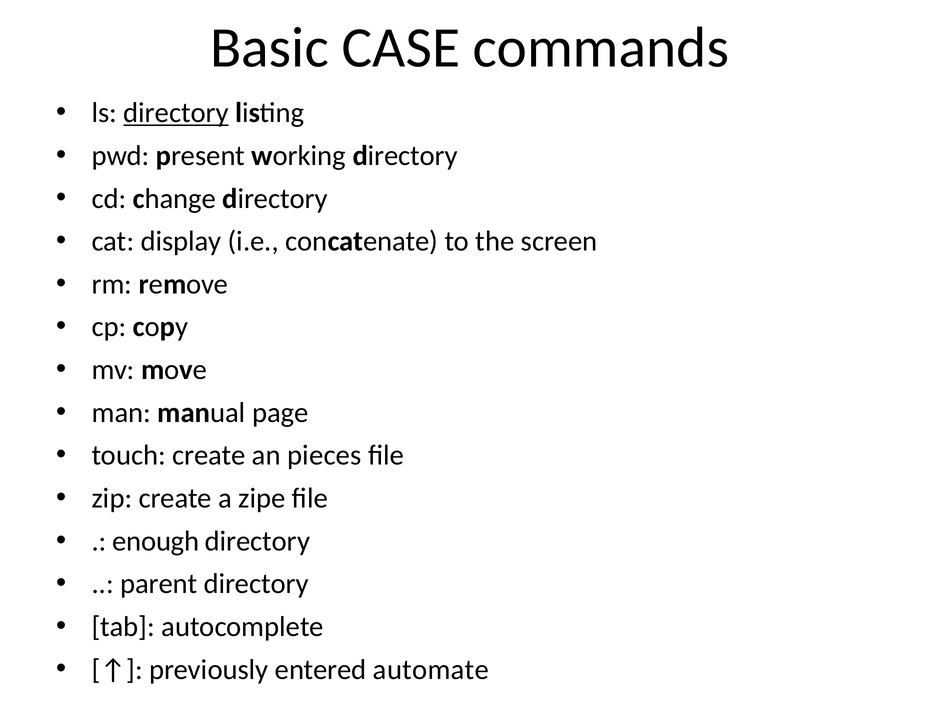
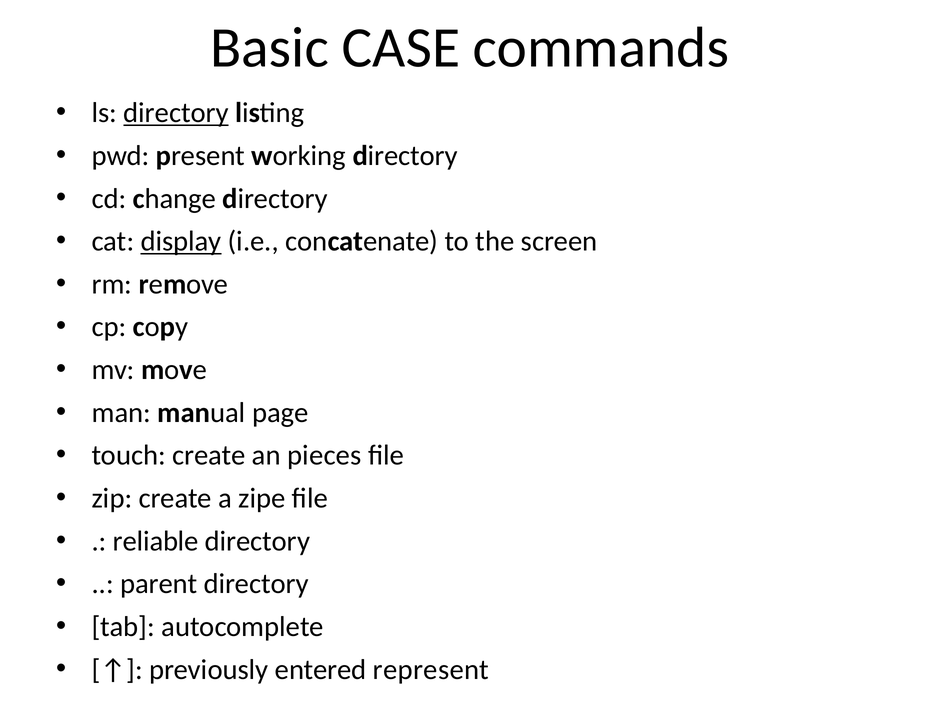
display underline: none -> present
enough: enough -> reliable
automate: automate -> represent
